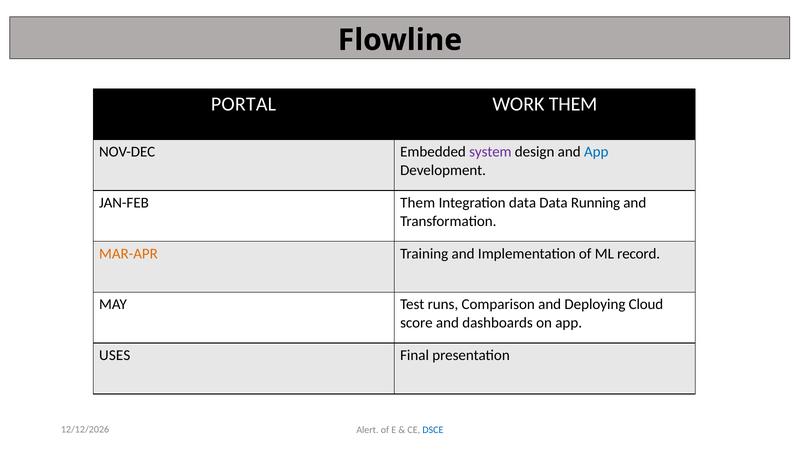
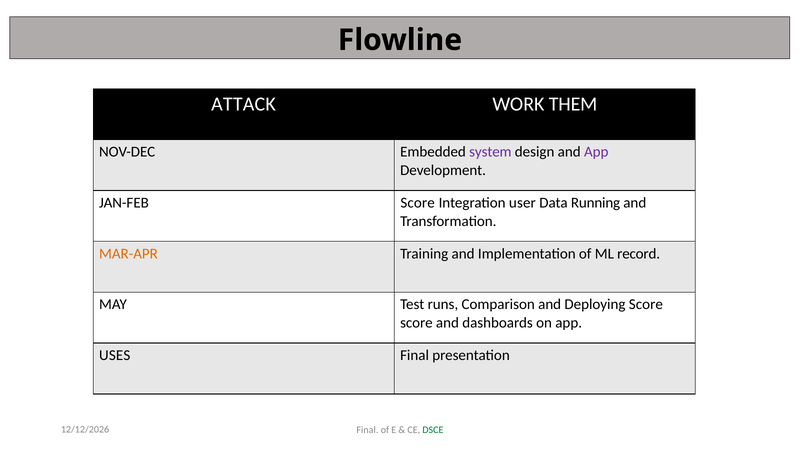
PORTAL: PORTAL -> ATTACK
App at (596, 152) colour: blue -> purple
JAN-FEB Them: Them -> Score
Integration data: data -> user
Deploying Cloud: Cloud -> Score
Alert at (367, 430): Alert -> Final
DSCE colour: blue -> green
